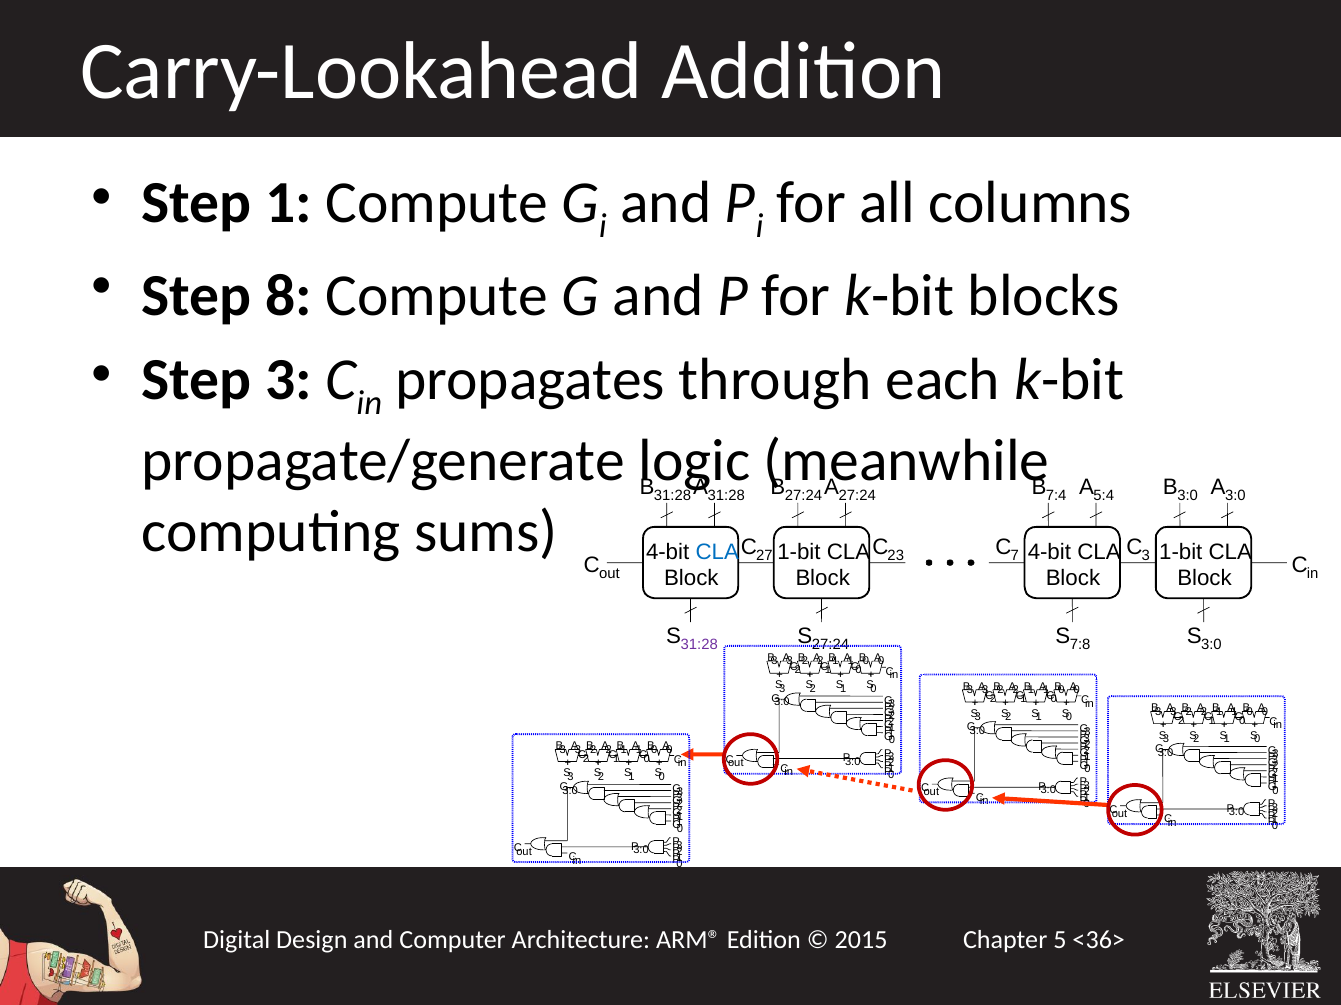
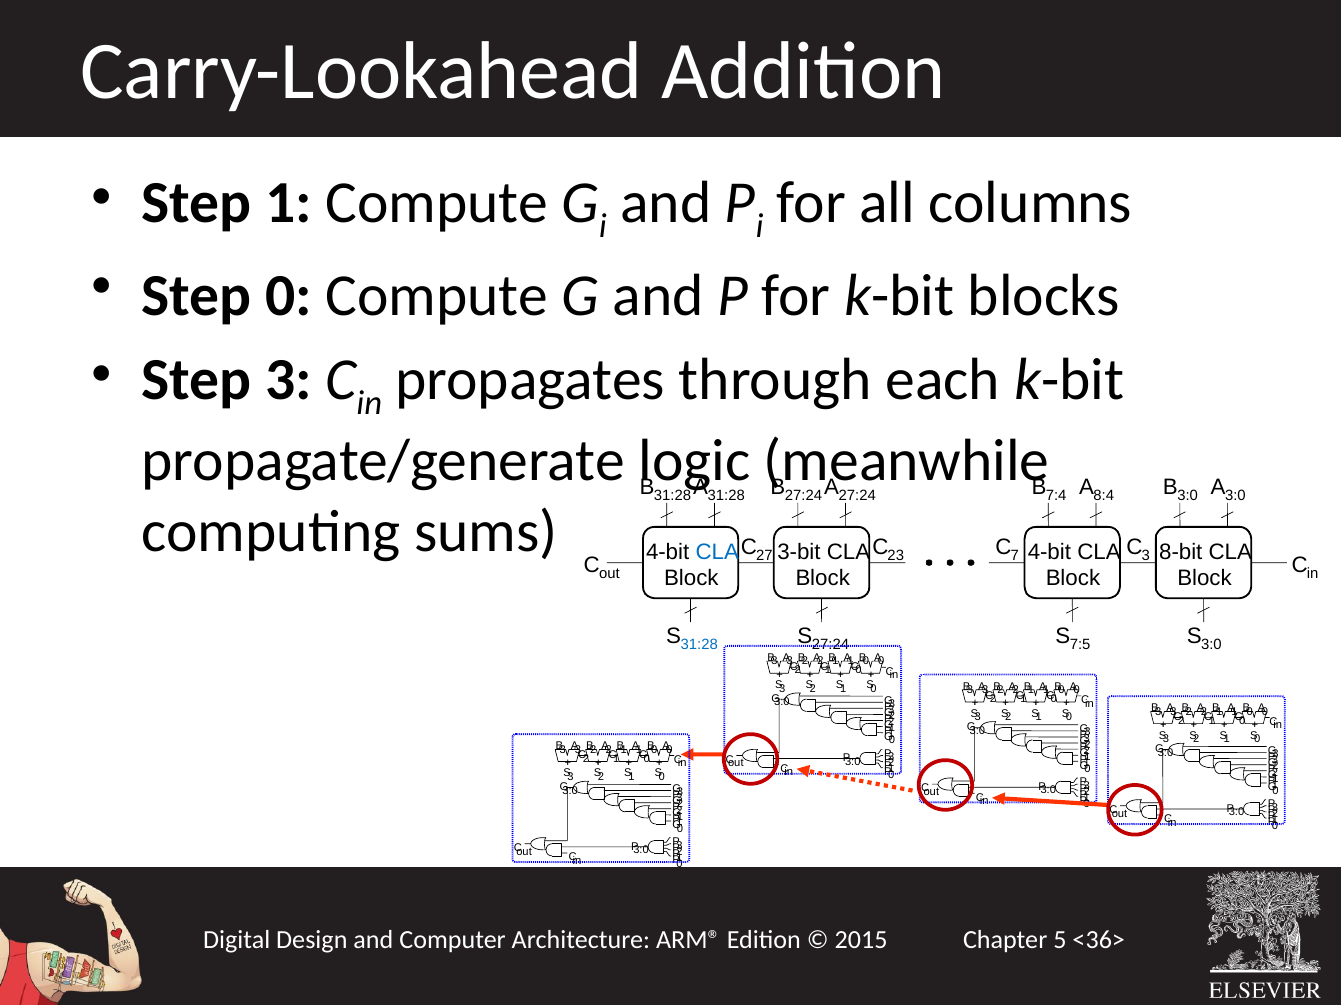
8: 8 -> 0
5:4: 5:4 -> 8:4
1-bit at (799, 553): 1-bit -> 3-bit
1-bit at (1181, 553): 1-bit -> 8-bit
31:28 at (699, 645) colour: purple -> blue
7:8: 7:8 -> 7:5
